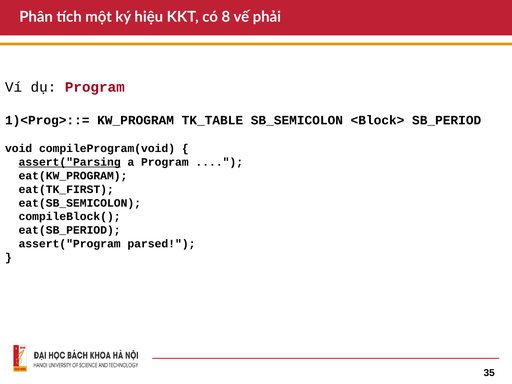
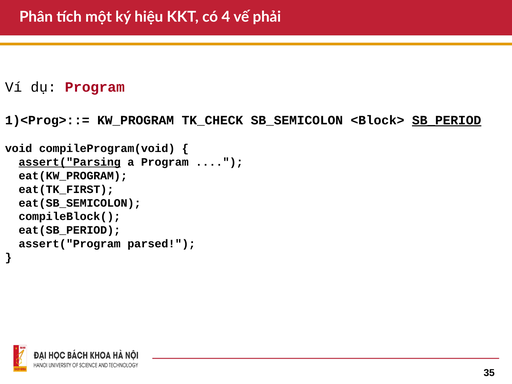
8: 8 -> 4
TK_TABLE: TK_TABLE -> TK_CHECK
SB_PERIOD underline: none -> present
